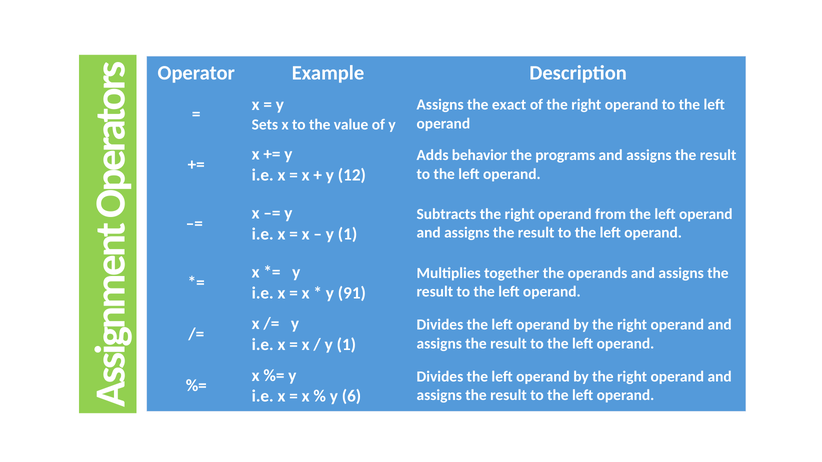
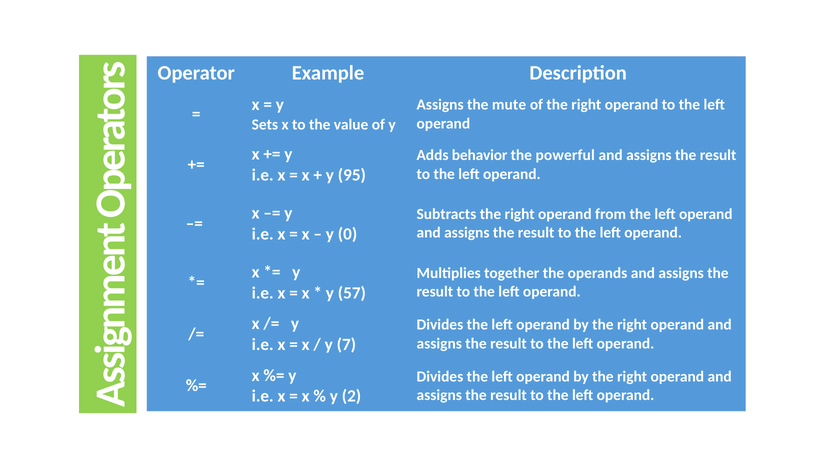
exact: exact -> mute
programs: programs -> powerful
12: 12 -> 95
1 at (348, 234): 1 -> 0
91: 91 -> 57
1 at (346, 345): 1 -> 7
6: 6 -> 2
